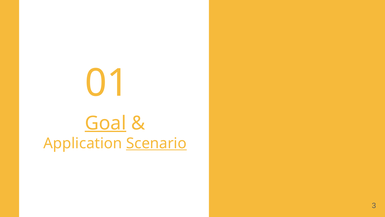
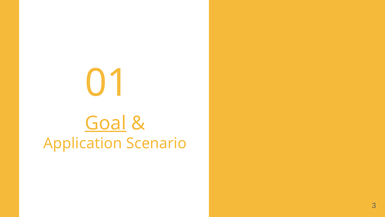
Scenario underline: present -> none
